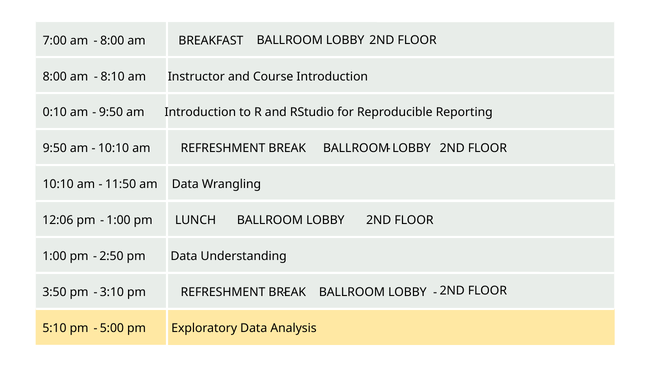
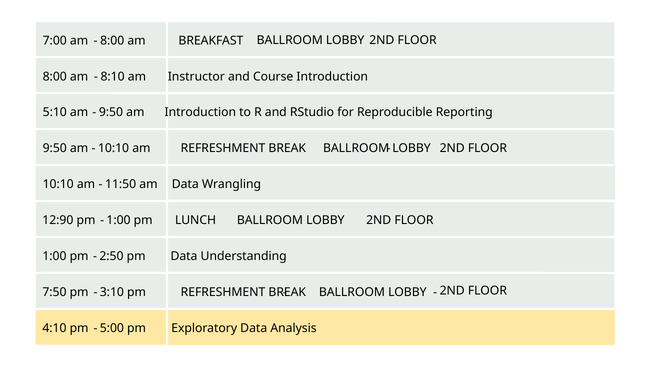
0:10: 0:10 -> 5:10
12:06: 12:06 -> 12:90
3:50: 3:50 -> 7:50
5:10: 5:10 -> 4:10
